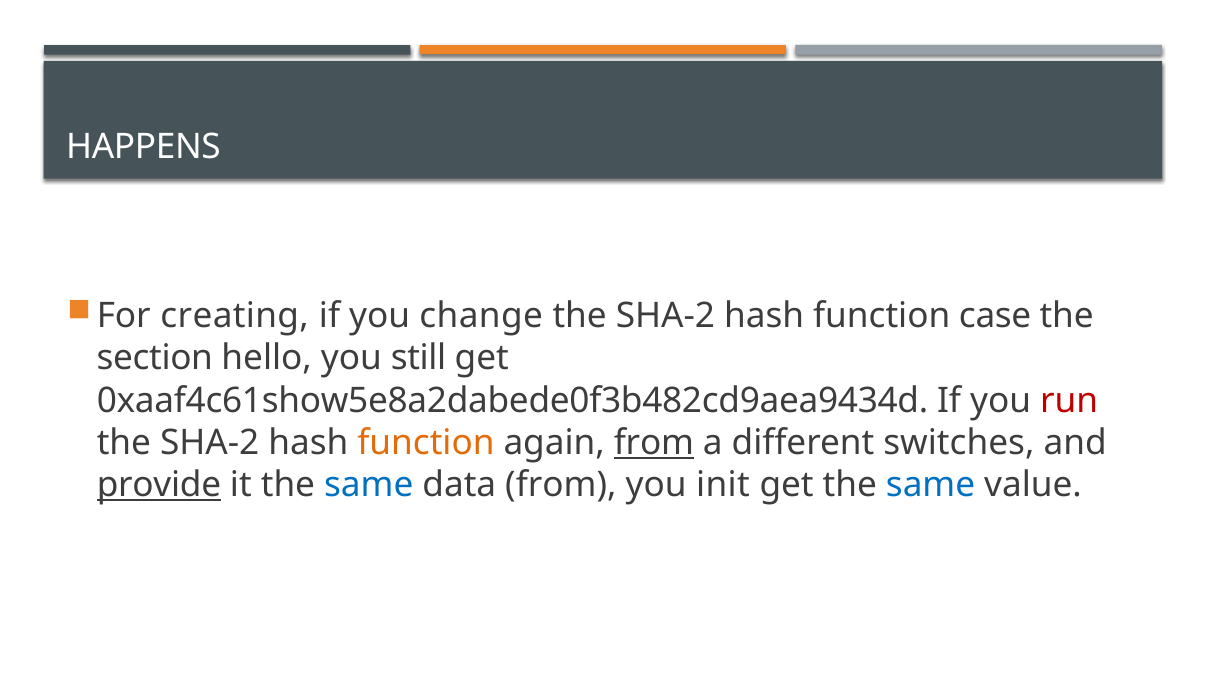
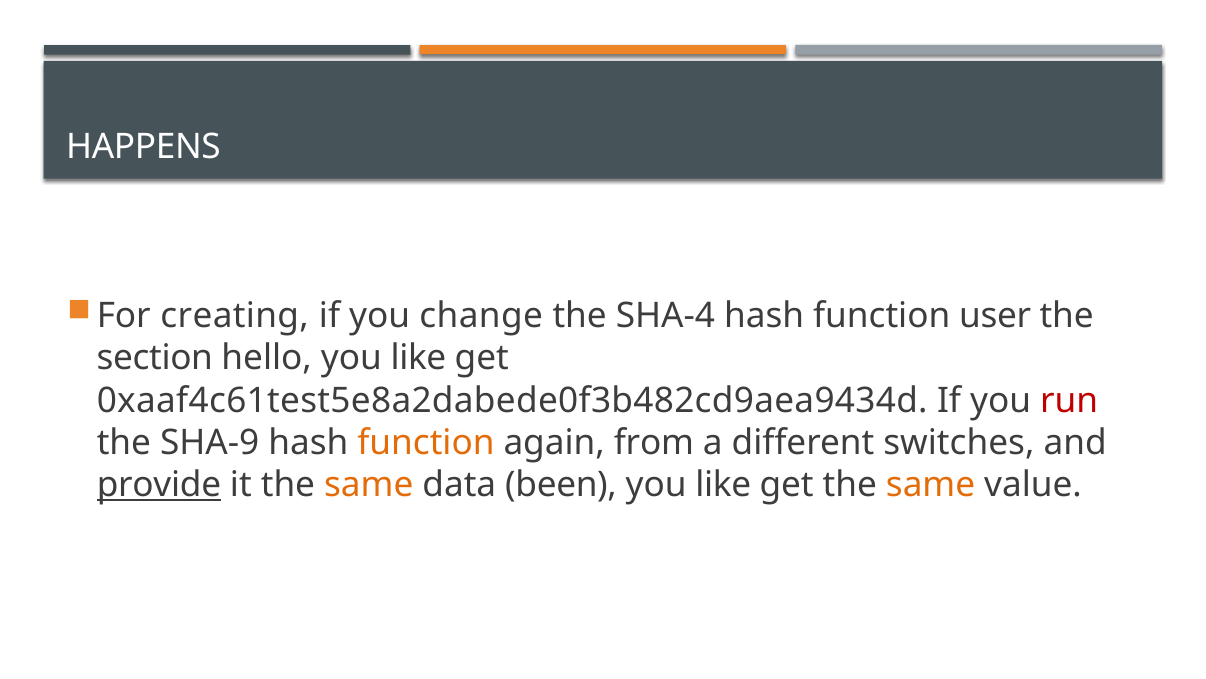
SHA-2 at (665, 316): SHA-2 -> SHA-4
case: case -> user
hello you still: still -> like
0xaaf4c61show5e8a2dabede0f3b482cd9aea9434d: 0xaaf4c61show5e8a2dabede0f3b482cd9aea9434d -> 0xaaf4c61test5e8a2dabede0f3b482cd9aea9434d
SHA-2 at (210, 442): SHA-2 -> SHA-9
from at (654, 442) underline: present -> none
same at (369, 484) colour: blue -> orange
data from: from -> been
init at (723, 484): init -> like
same at (931, 484) colour: blue -> orange
